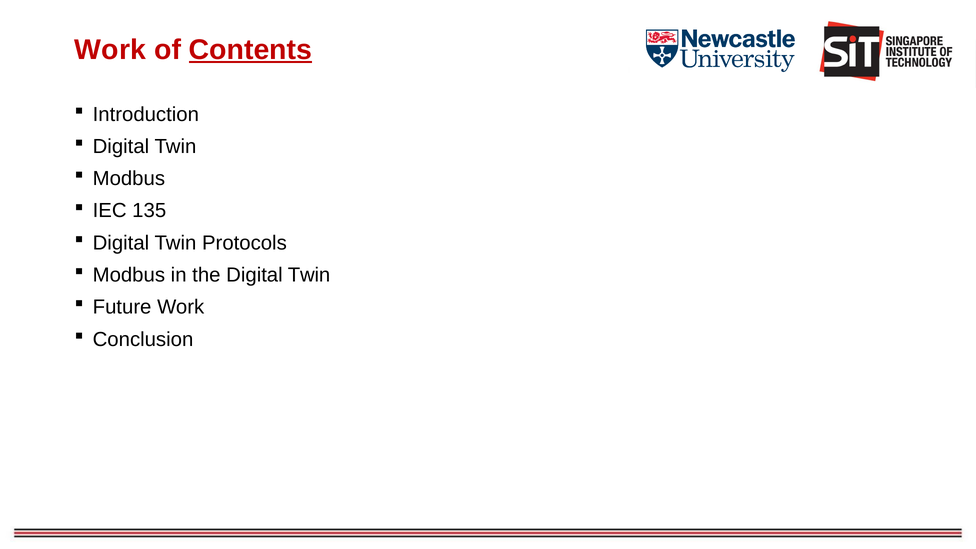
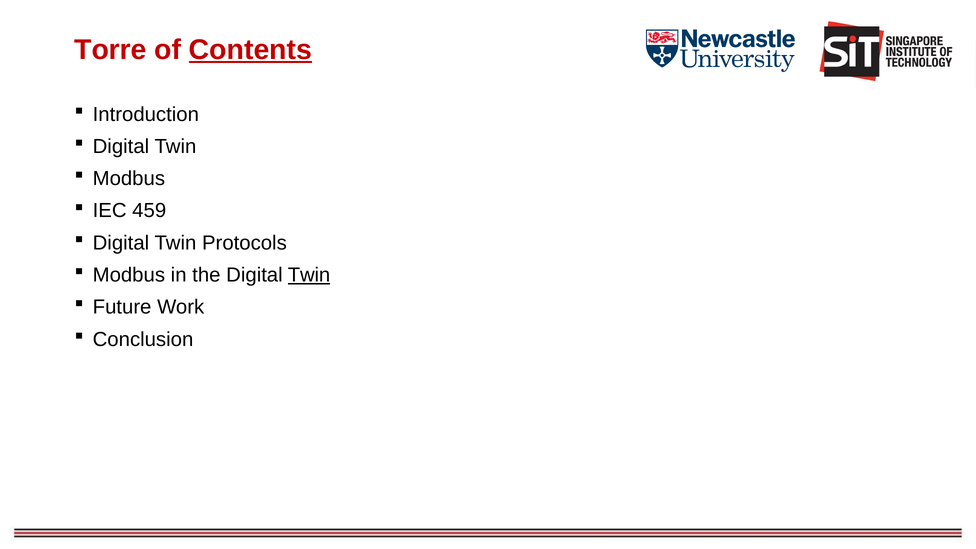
Work at (110, 50): Work -> Torre
135: 135 -> 459
Twin at (309, 275) underline: none -> present
